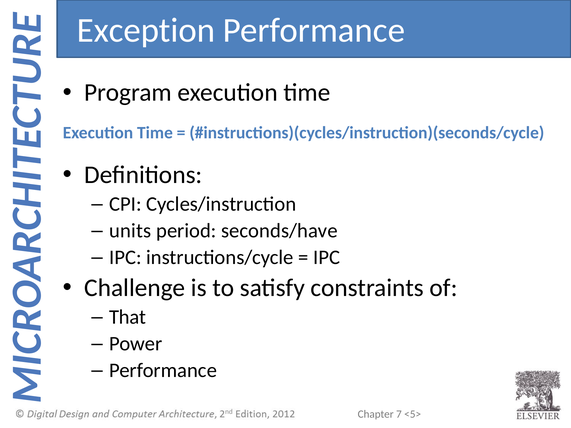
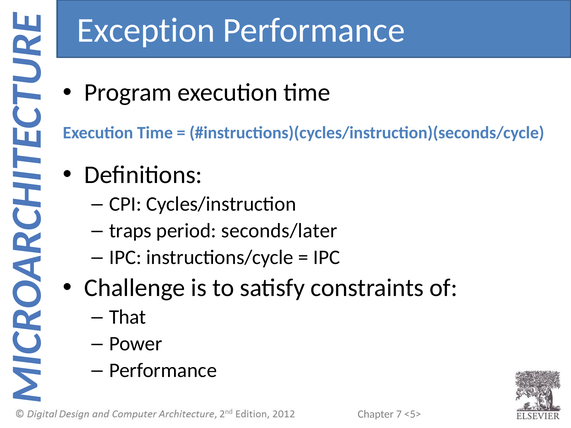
units: units -> traps
seconds/have: seconds/have -> seconds/later
